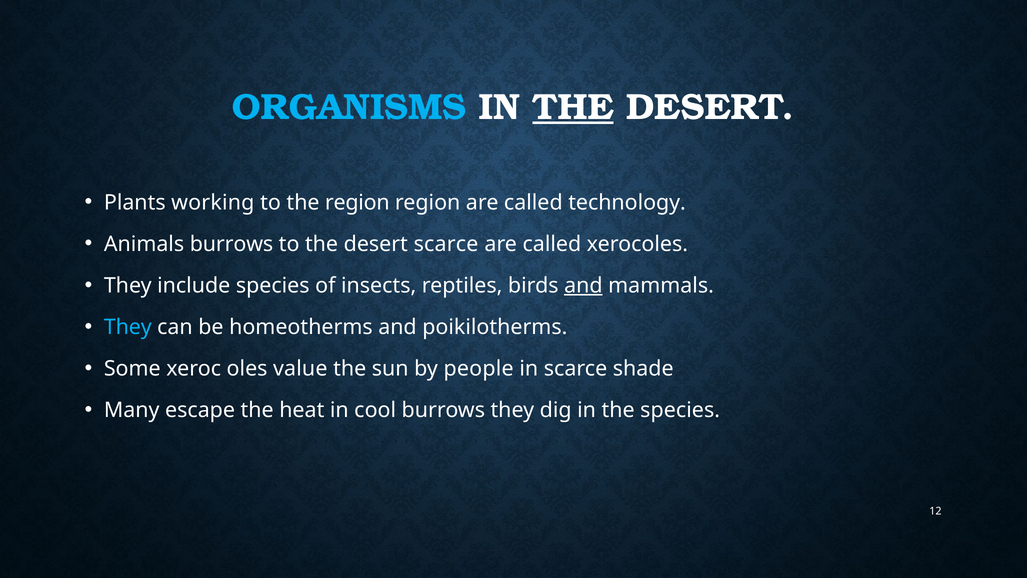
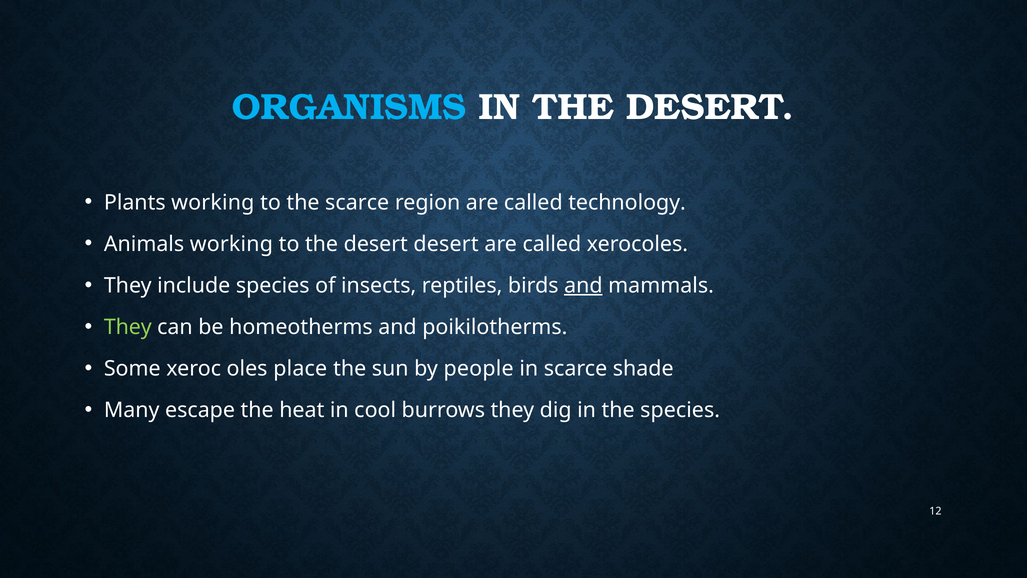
THE at (573, 107) underline: present -> none
the region: region -> scarce
Animals burrows: burrows -> working
desert scarce: scarce -> desert
They at (128, 327) colour: light blue -> light green
value: value -> place
